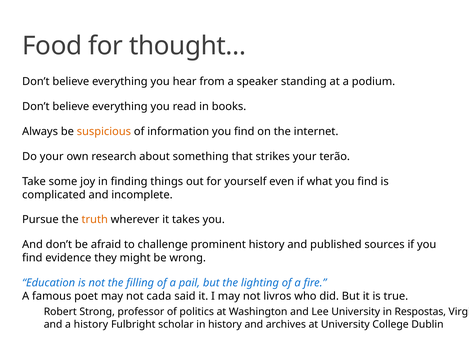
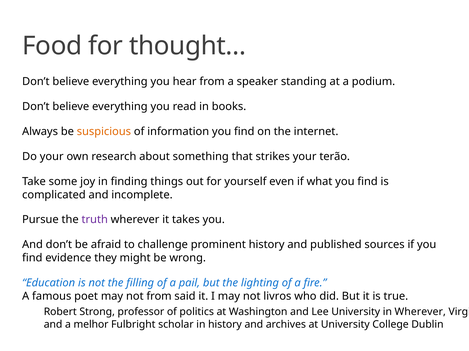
truth colour: orange -> purple
not cada: cada -> from
in Respostas: Respostas -> Wherever
a history: history -> melhor
